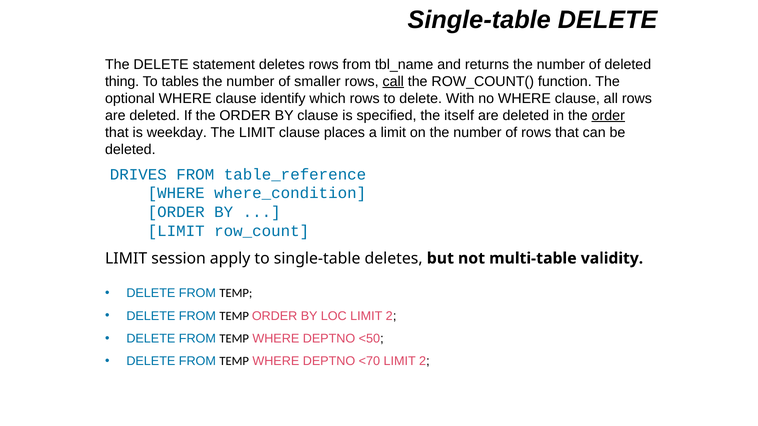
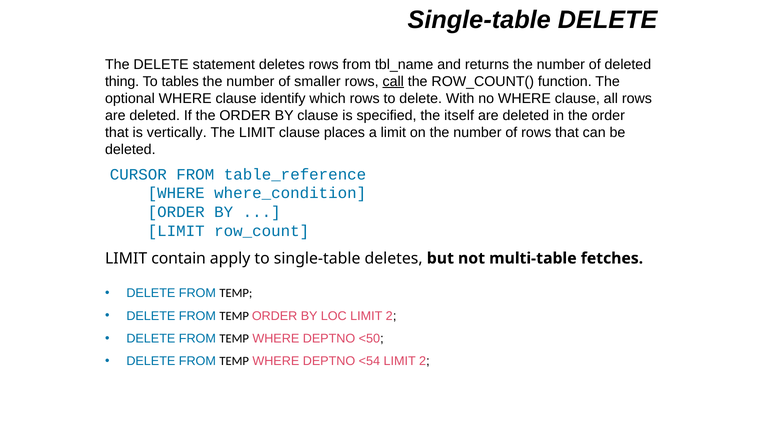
order at (608, 116) underline: present -> none
weekday: weekday -> vertically
DRIVES: DRIVES -> CURSOR
session: session -> contain
validity: validity -> fetches
<70: <70 -> <54
